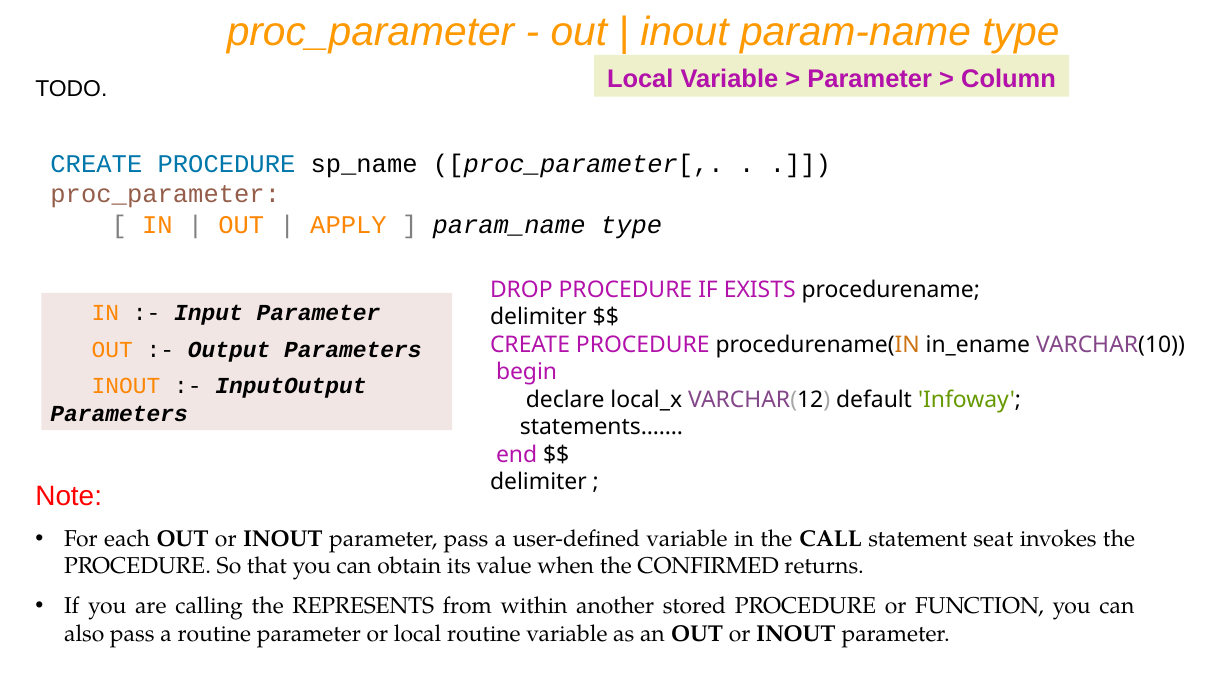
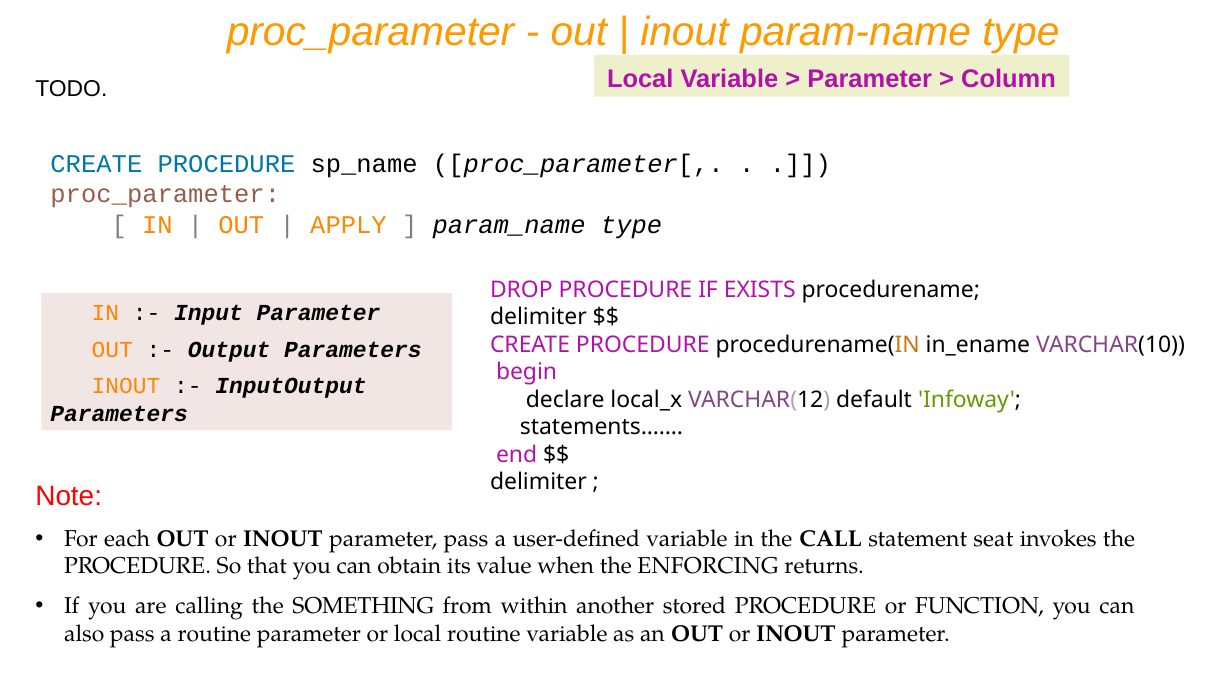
CONFIRMED: CONFIRMED -> ENFORCING
REPRESENTS: REPRESENTS -> SOMETHING
